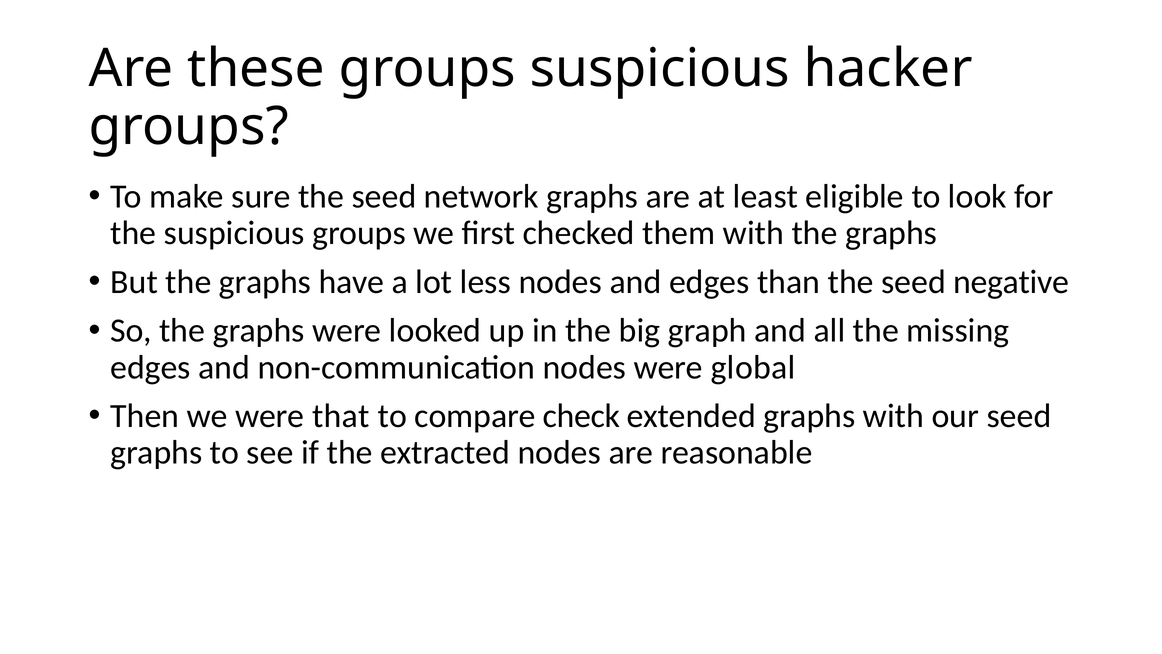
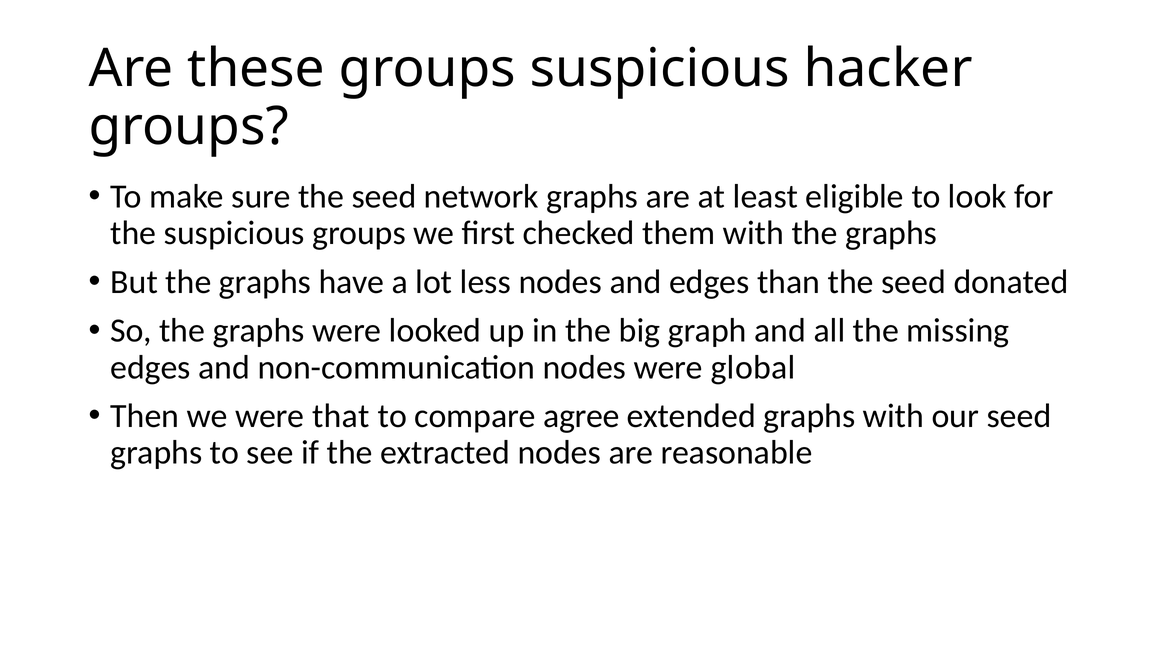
negative: negative -> donated
check: check -> agree
